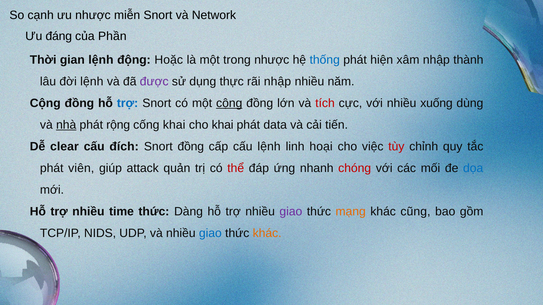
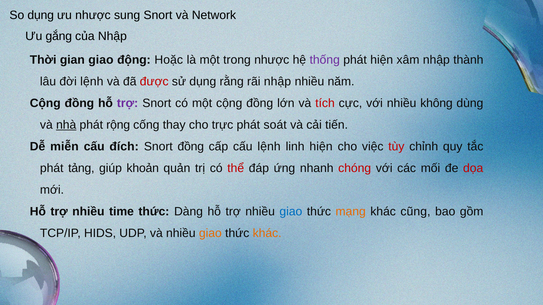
So cạnh: cạnh -> dụng
miễn: miễn -> sung
đáng: đáng -> gắng
của Phần: Phần -> Nhập
gian lệnh: lệnh -> giao
thống colour: blue -> purple
được colour: purple -> red
thực: thực -> rằng
trợ at (128, 103) colour: blue -> purple
cộng at (229, 103) underline: present -> none
xuống: xuống -> không
cống khai: khai -> thay
cho khai: khai -> trực
data: data -> soát
clear: clear -> miễn
linh hoại: hoại -> hiện
viên: viên -> tảng
attack: attack -> khoản
dọa colour: blue -> red
giao at (291, 212) colour: purple -> blue
NIDS: NIDS -> HIDS
giao at (210, 234) colour: blue -> orange
